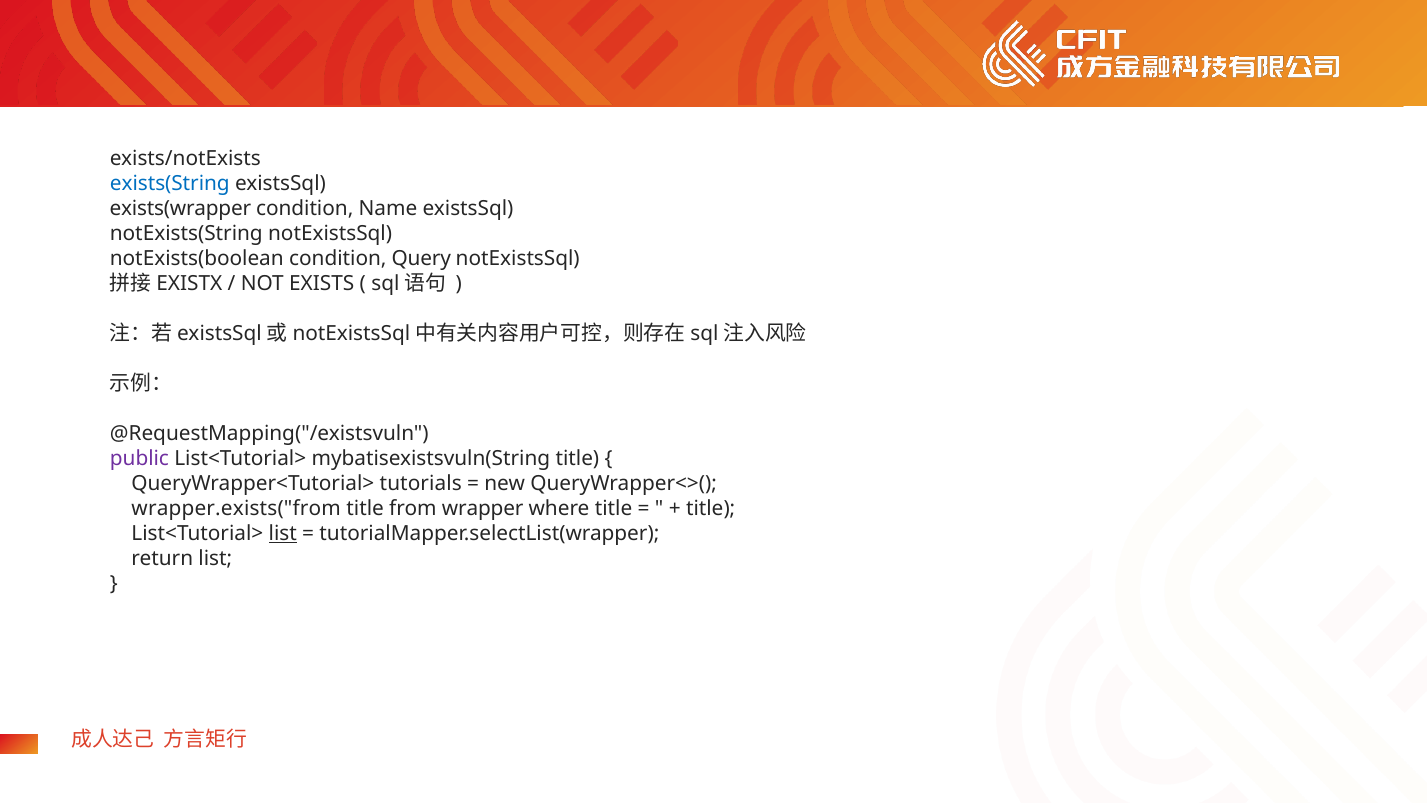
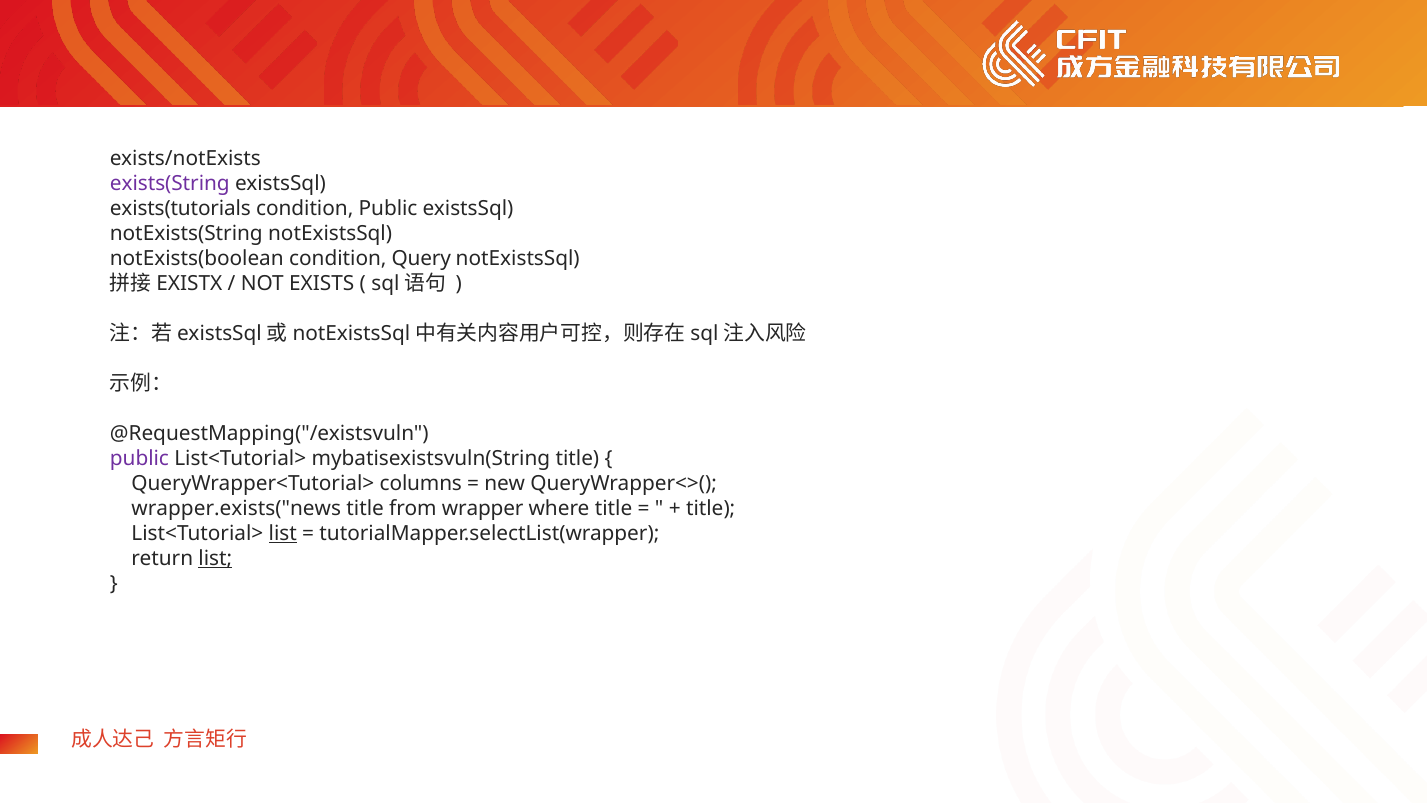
exists(String colour: blue -> purple
exists(wrapper: exists(wrapper -> exists(tutorials
condition Name: Name -> Public
tutorials: tutorials -> columns
wrapper.exists("from: wrapper.exists("from -> wrapper.exists("news
list at (215, 558) underline: none -> present
